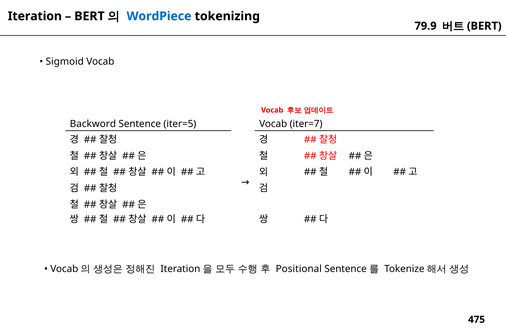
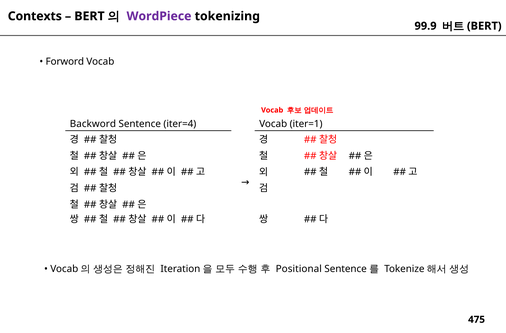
Iteration: Iteration -> Contexts
WordPiece colour: blue -> purple
79.9: 79.9 -> 99.9
Sigmoid: Sigmoid -> Forword
iter=5: iter=5 -> iter=4
iter=7: iter=7 -> iter=1
